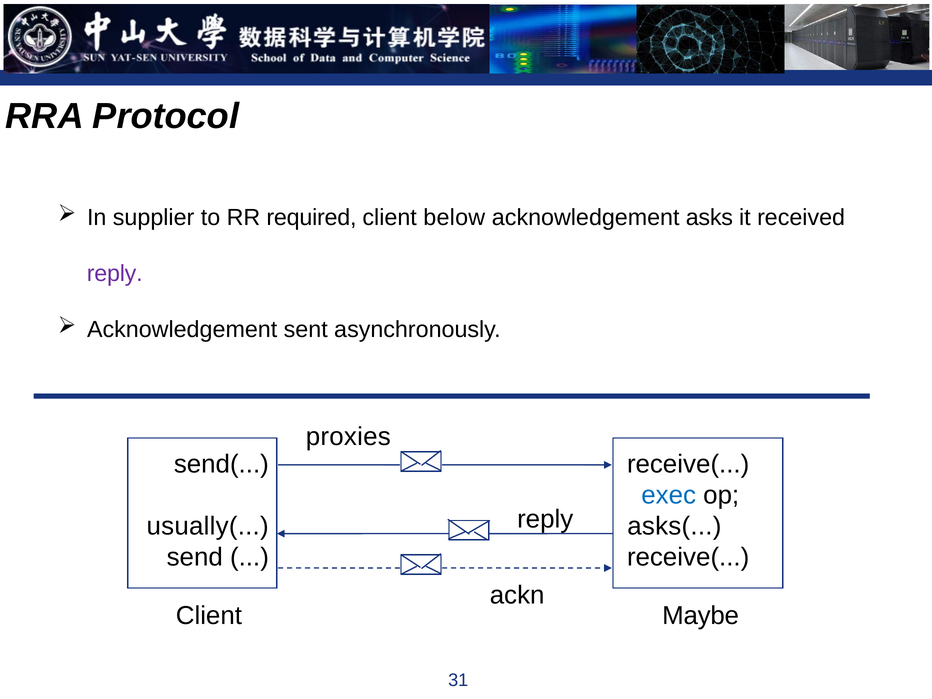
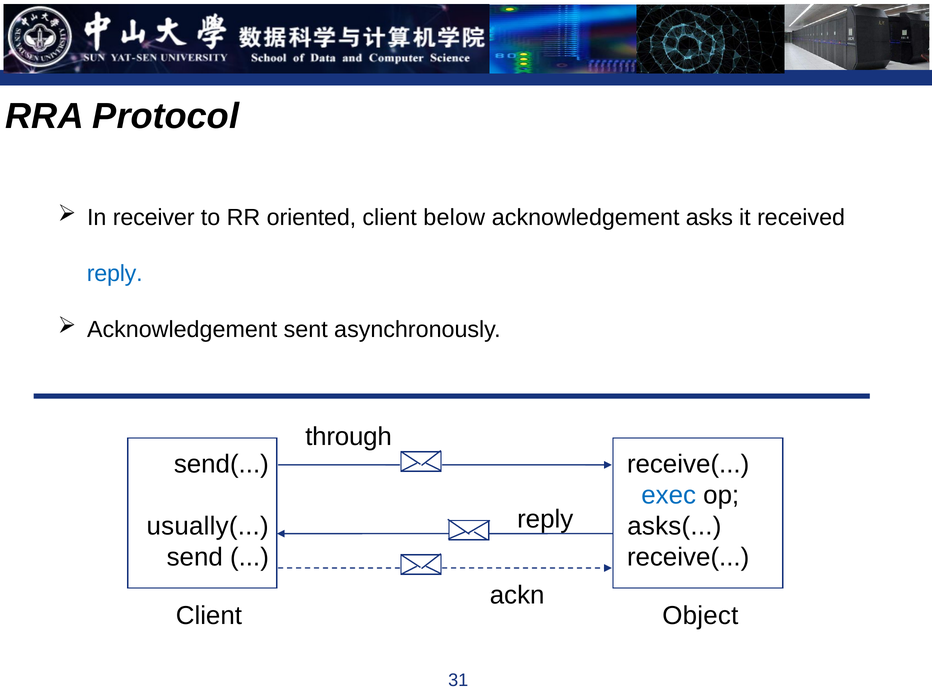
supplier: supplier -> receiver
required: required -> oriented
reply at (115, 274) colour: purple -> blue
proxies: proxies -> through
Maybe: Maybe -> Object
